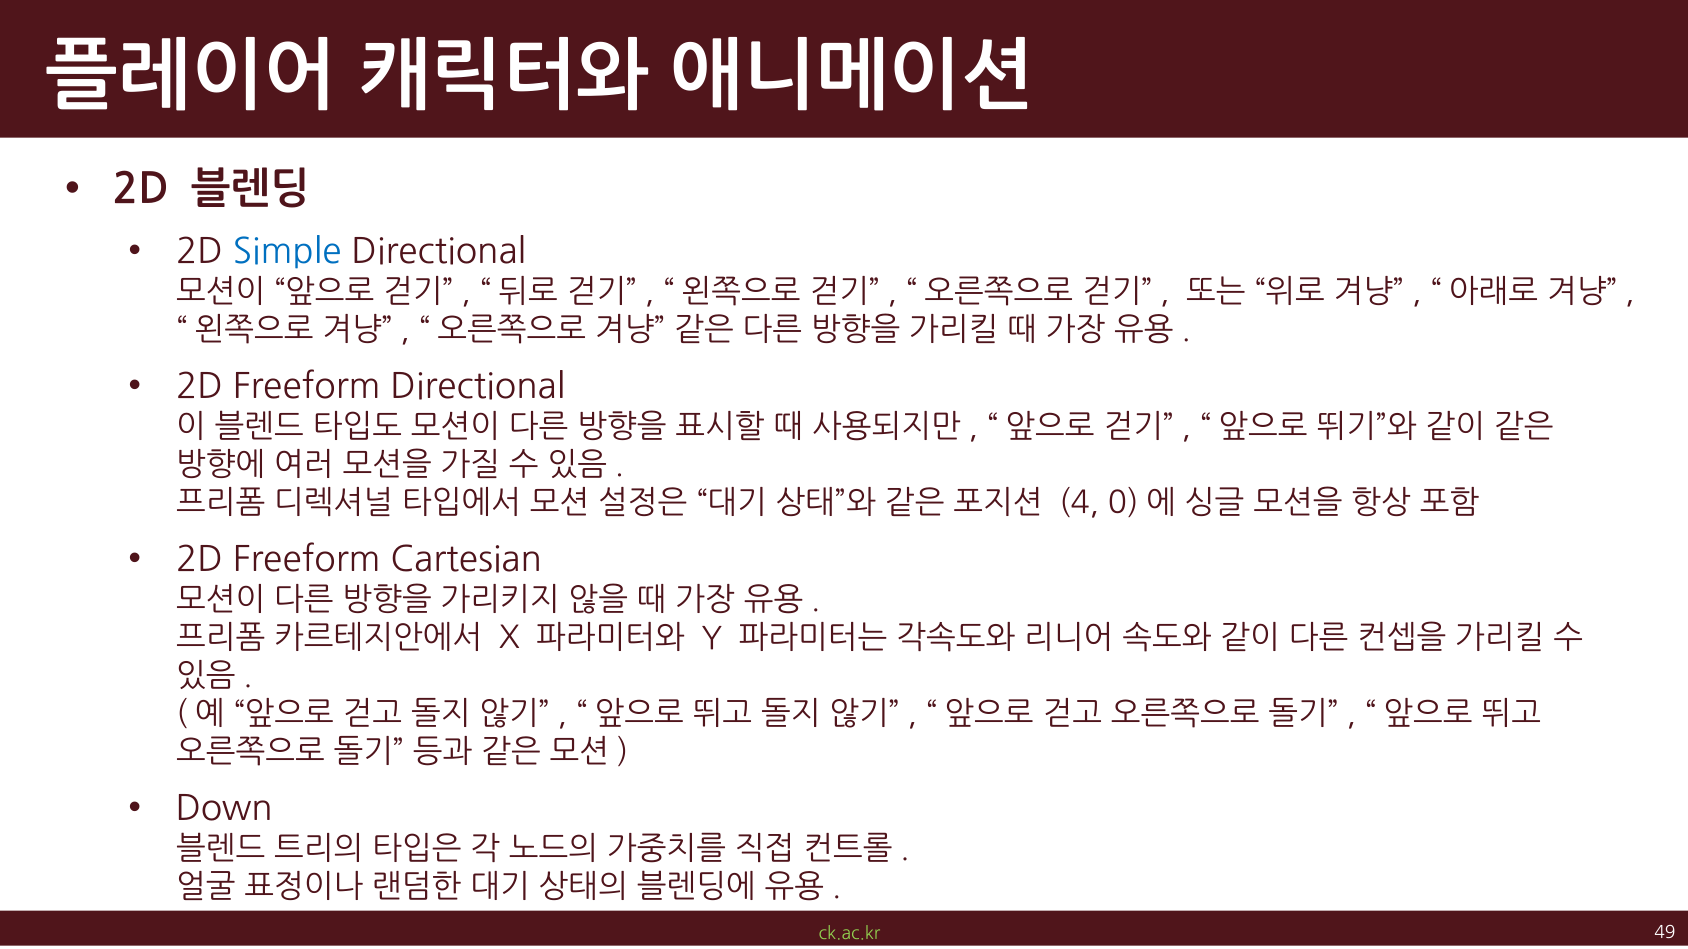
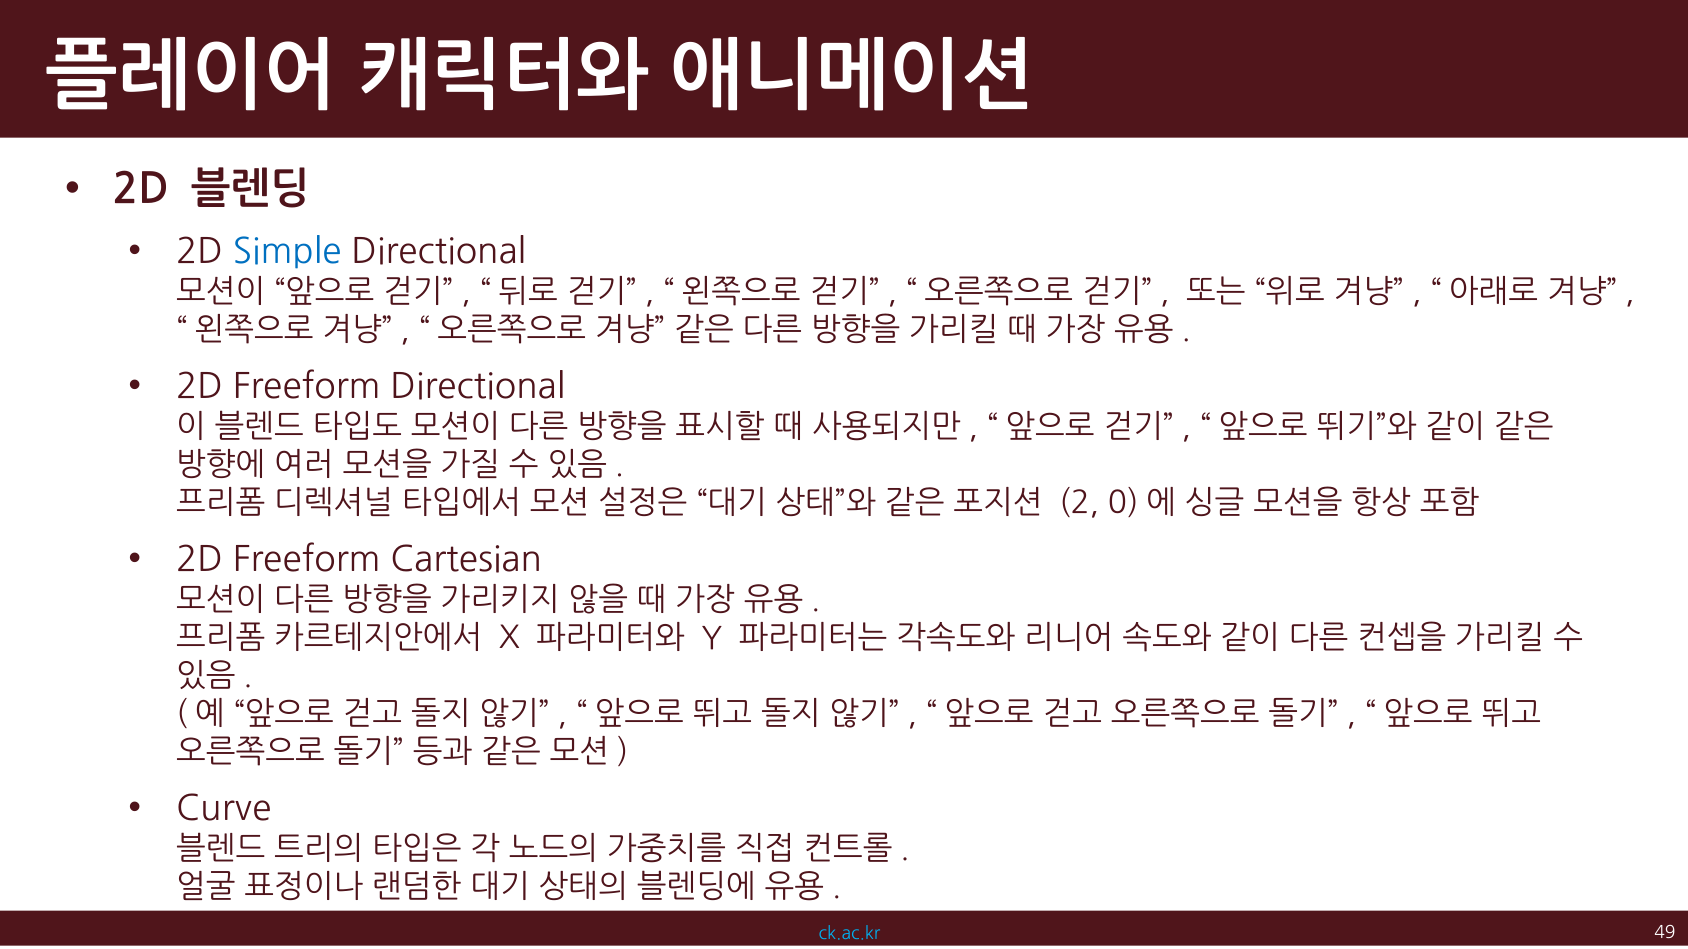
4: 4 -> 2
Down: Down -> Curve
ck.ac.kr colour: light green -> light blue
